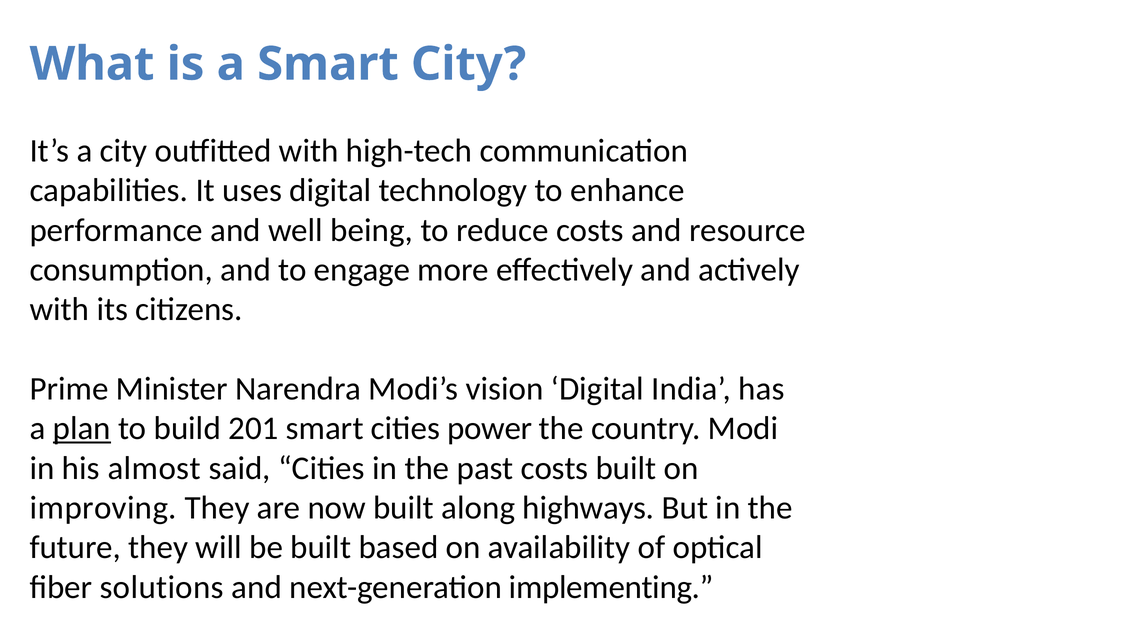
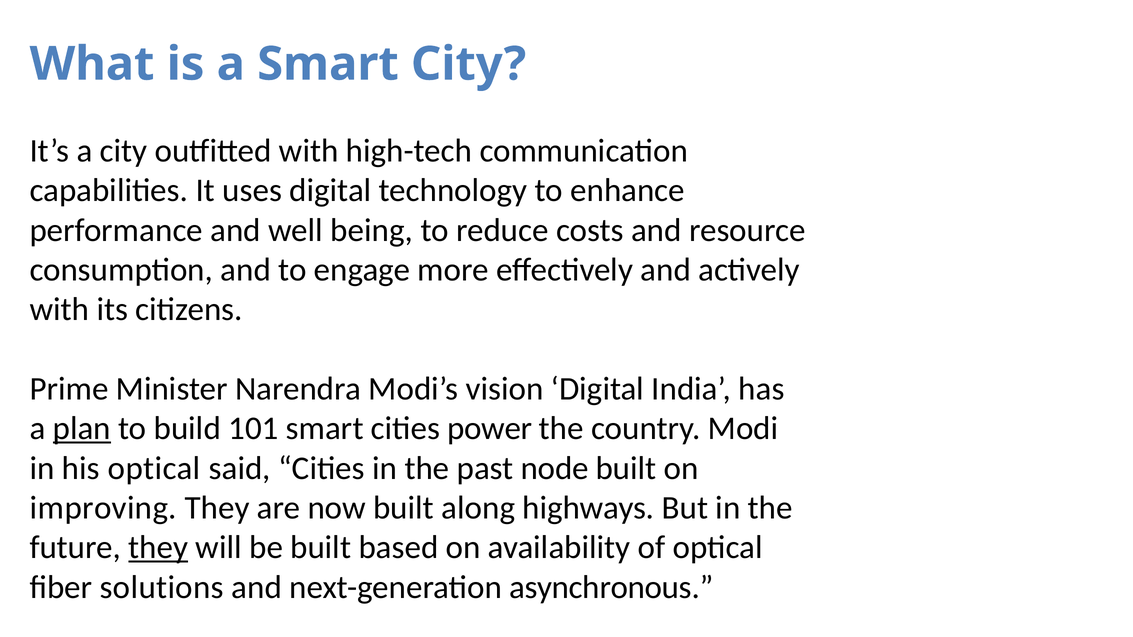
201: 201 -> 101
his almost: almost -> optical
past costs: costs -> node
they at (158, 548) underline: none -> present
implementing: implementing -> asynchronous
